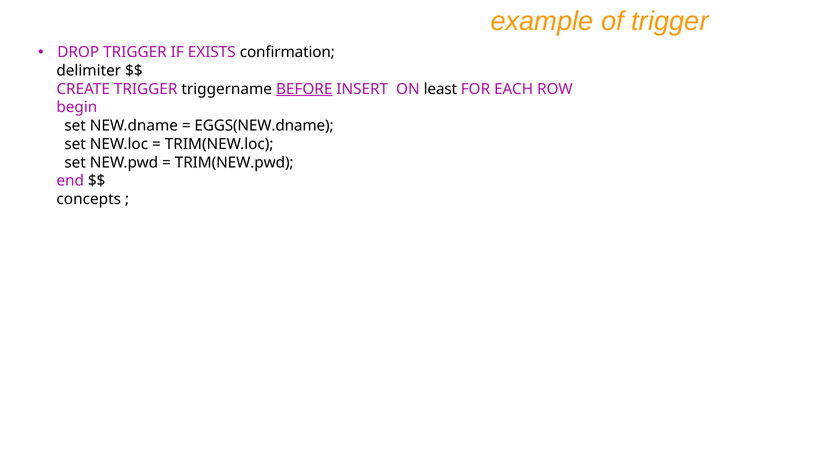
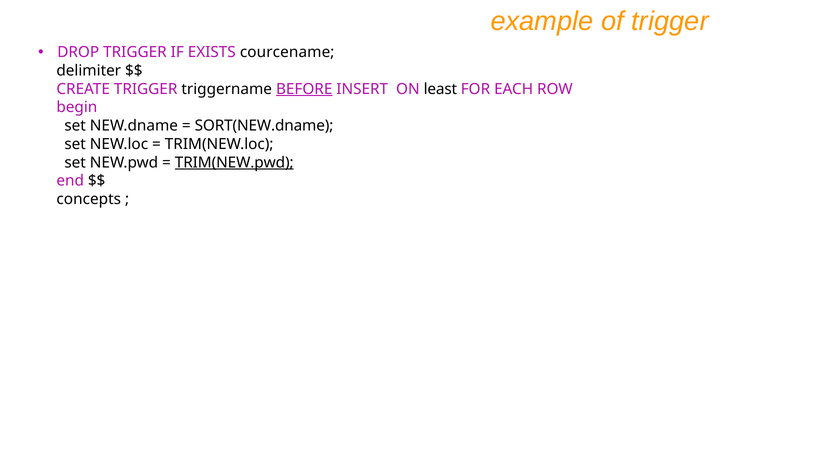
confirmation: confirmation -> courcename
EGGS(NEW.dname: EGGS(NEW.dname -> SORT(NEW.dname
TRIM(NEW.pwd underline: none -> present
